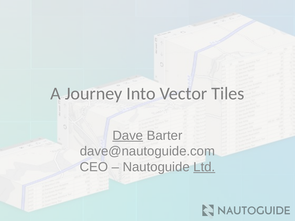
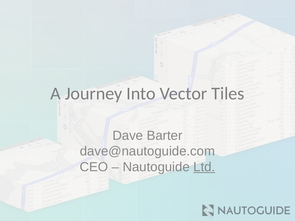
Dave underline: present -> none
